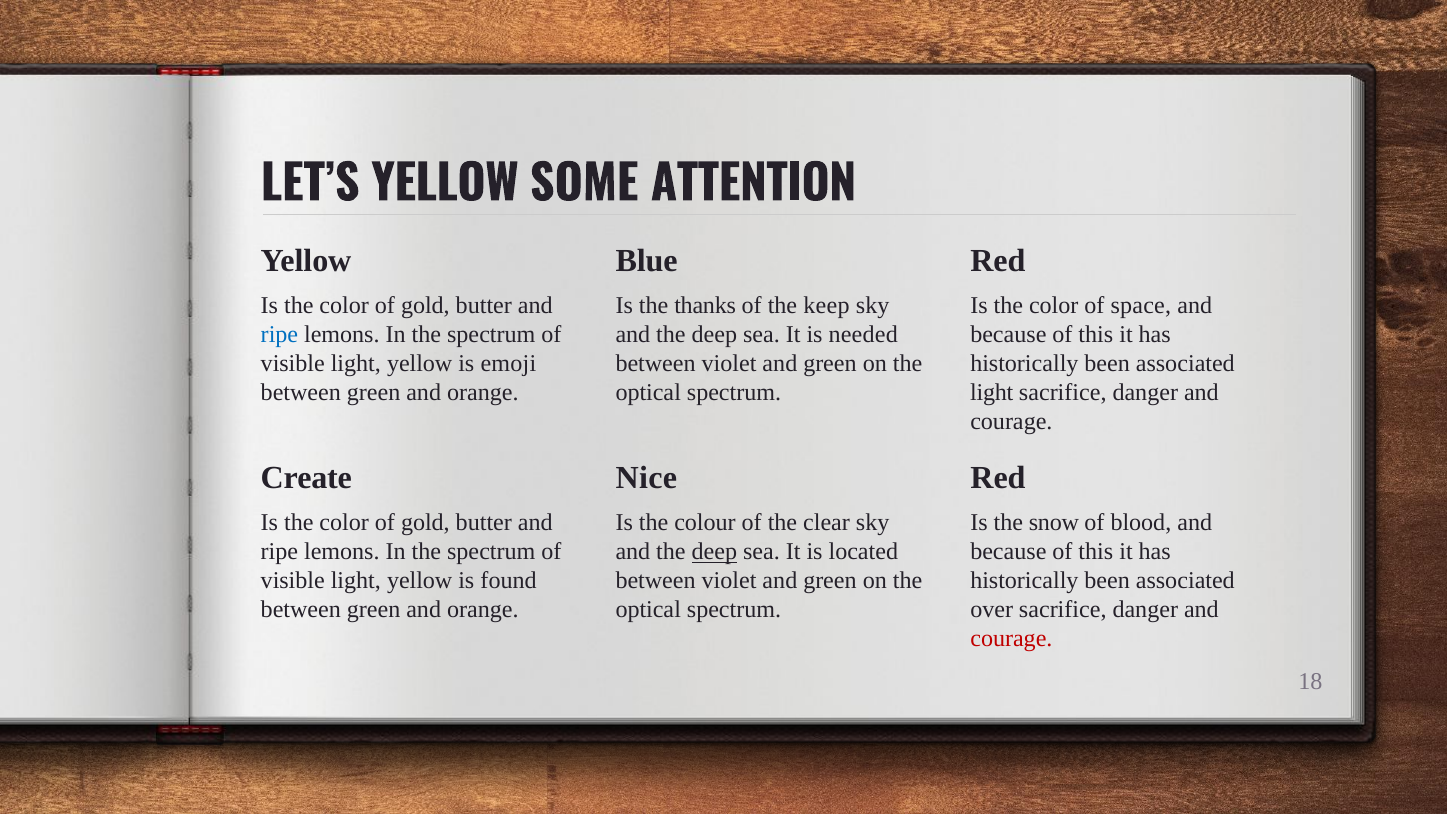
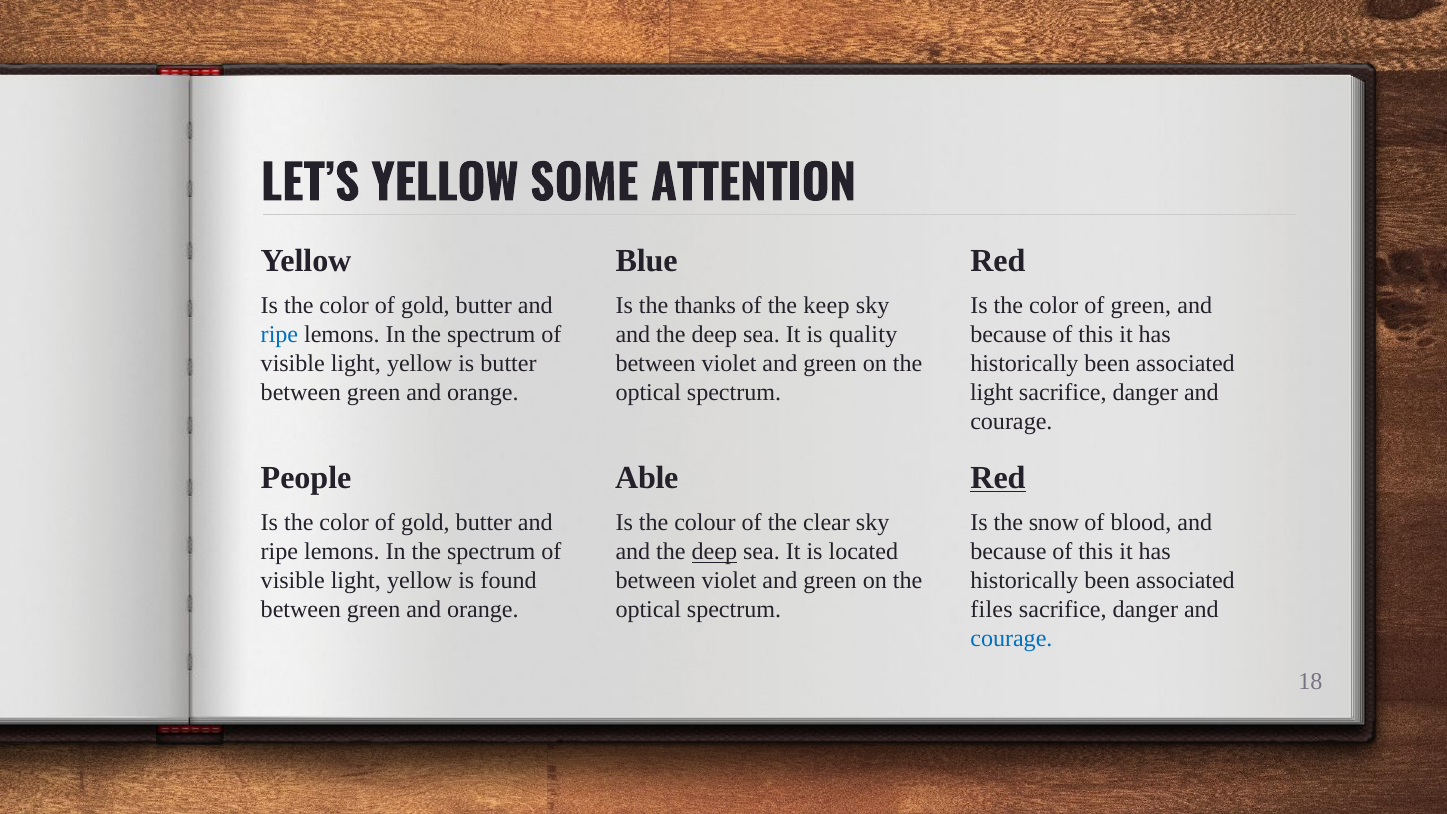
of space: space -> green
needed: needed -> quality
is emoji: emoji -> butter
Create: Create -> People
Nice: Nice -> Able
Red at (998, 478) underline: none -> present
over: over -> files
courage at (1011, 639) colour: red -> blue
